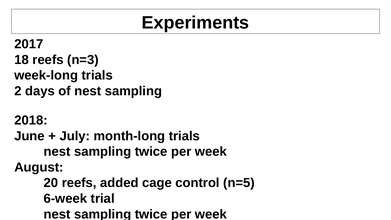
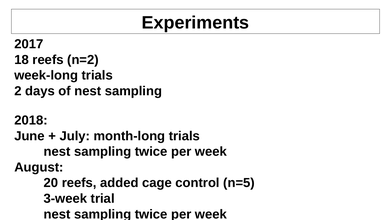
n=3: n=3 -> n=2
6-week: 6-week -> 3-week
